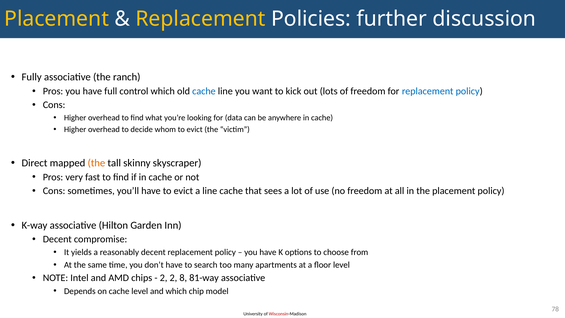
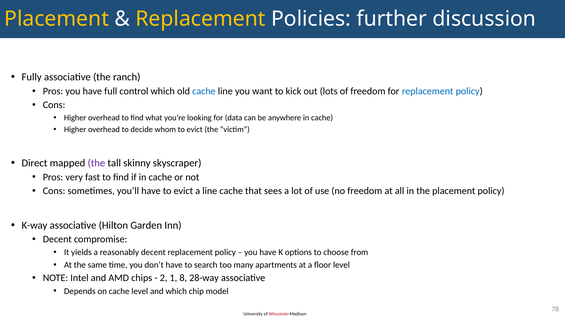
the at (96, 163) colour: orange -> purple
2 2: 2 -> 1
81-way: 81-way -> 28-way
